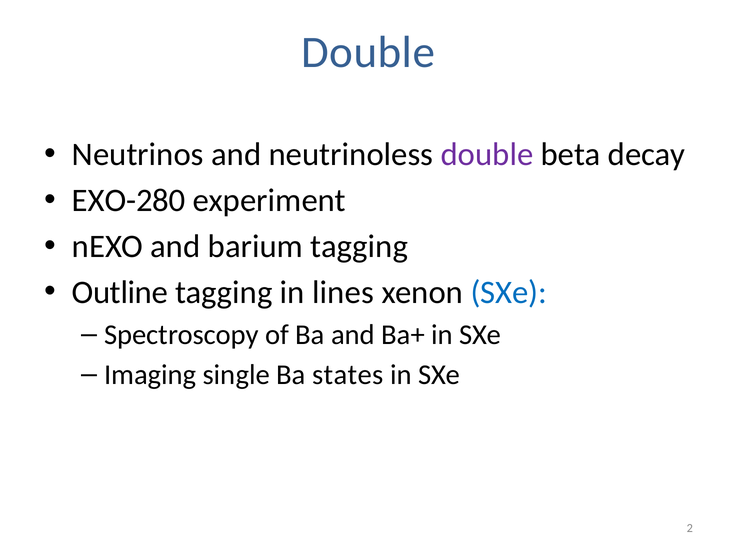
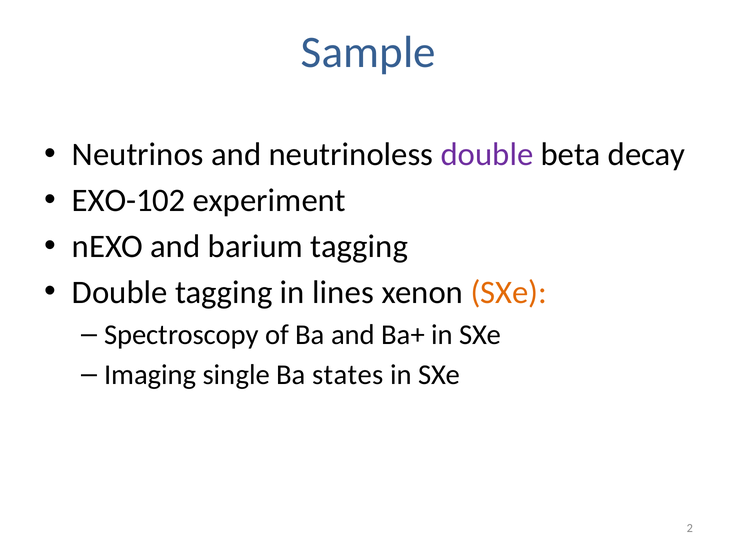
Double at (368, 52): Double -> Sample
EXO-280: EXO-280 -> EXO-102
Outline at (120, 292): Outline -> Double
SXe at (509, 292) colour: blue -> orange
